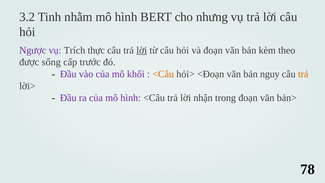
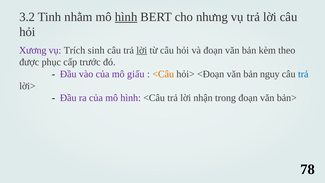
hình at (126, 17) underline: none -> present
Ngược: Ngược -> Xương
thực: thực -> sinh
sống: sống -> phục
khối: khối -> giấu
trả at (303, 74) colour: orange -> blue
